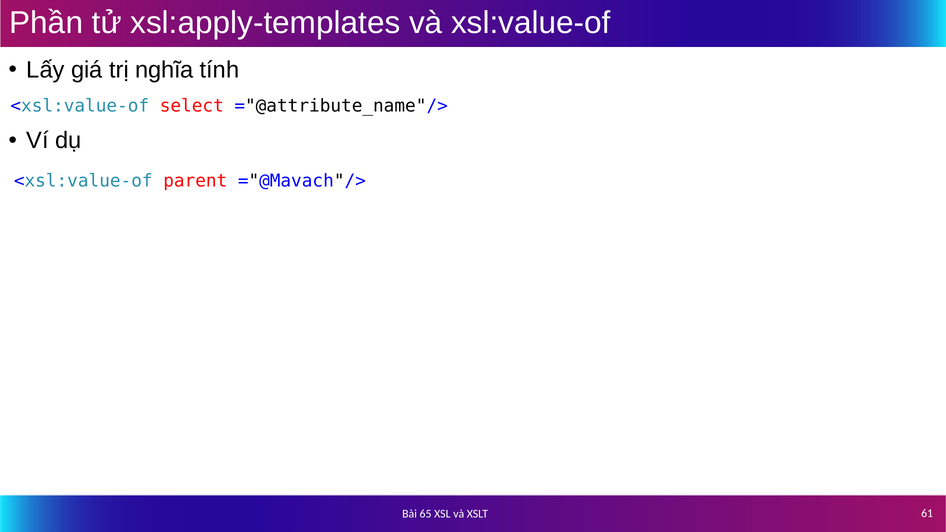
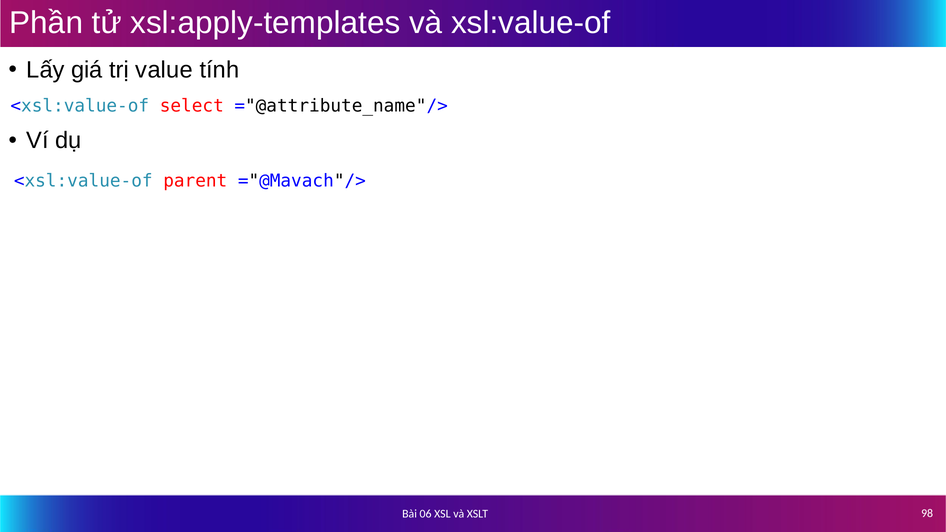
nghĩa: nghĩa -> value
65: 65 -> 06
61: 61 -> 98
